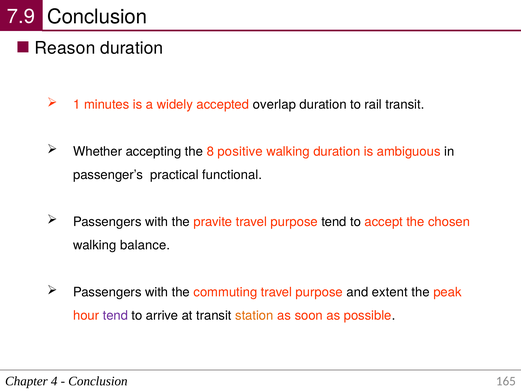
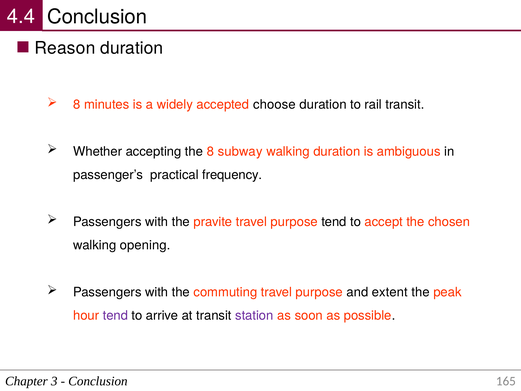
7.9: 7.9 -> 4.4
1 at (77, 104): 1 -> 8
overlap: overlap -> choose
positive: positive -> subway
functional: functional -> frequency
balance: balance -> opening
station colour: orange -> purple
4: 4 -> 3
